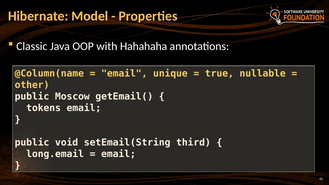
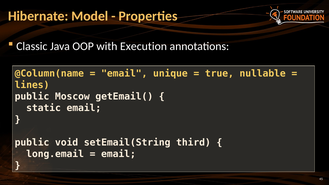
Hahahaha: Hahahaha -> Execution
other: other -> lines
tokens: tokens -> static
